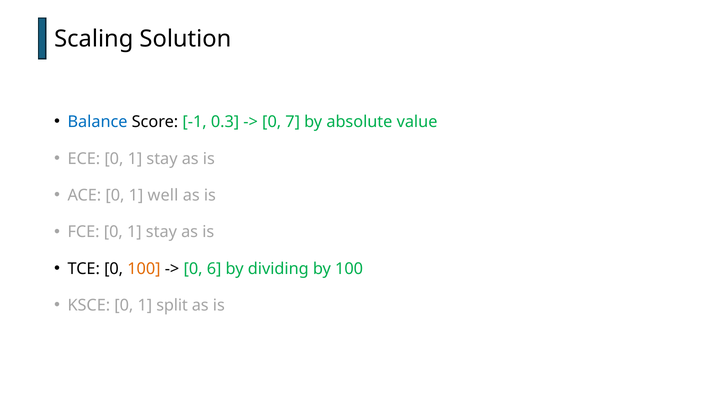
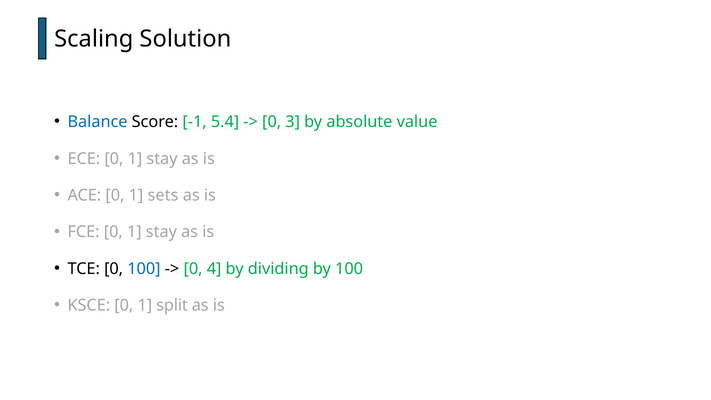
0.3: 0.3 -> 5.4
7: 7 -> 3
well: well -> sets
100 at (144, 269) colour: orange -> blue
6: 6 -> 4
